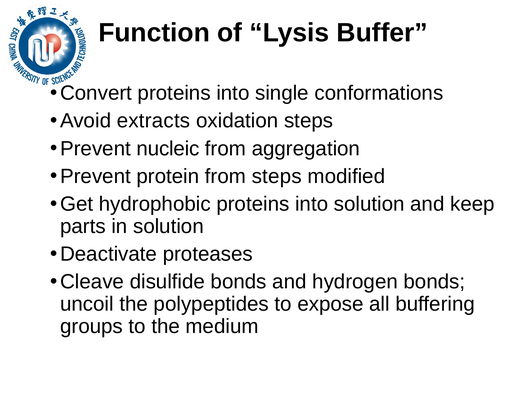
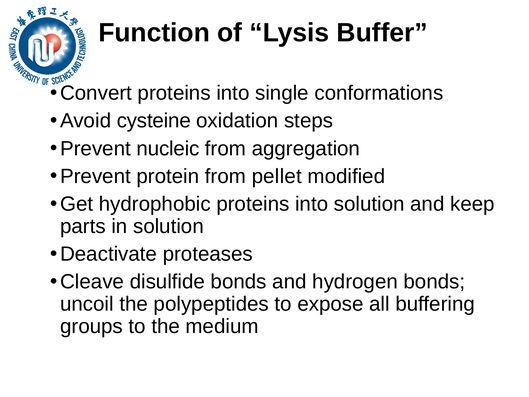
extracts: extracts -> cysteine
from steps: steps -> pellet
